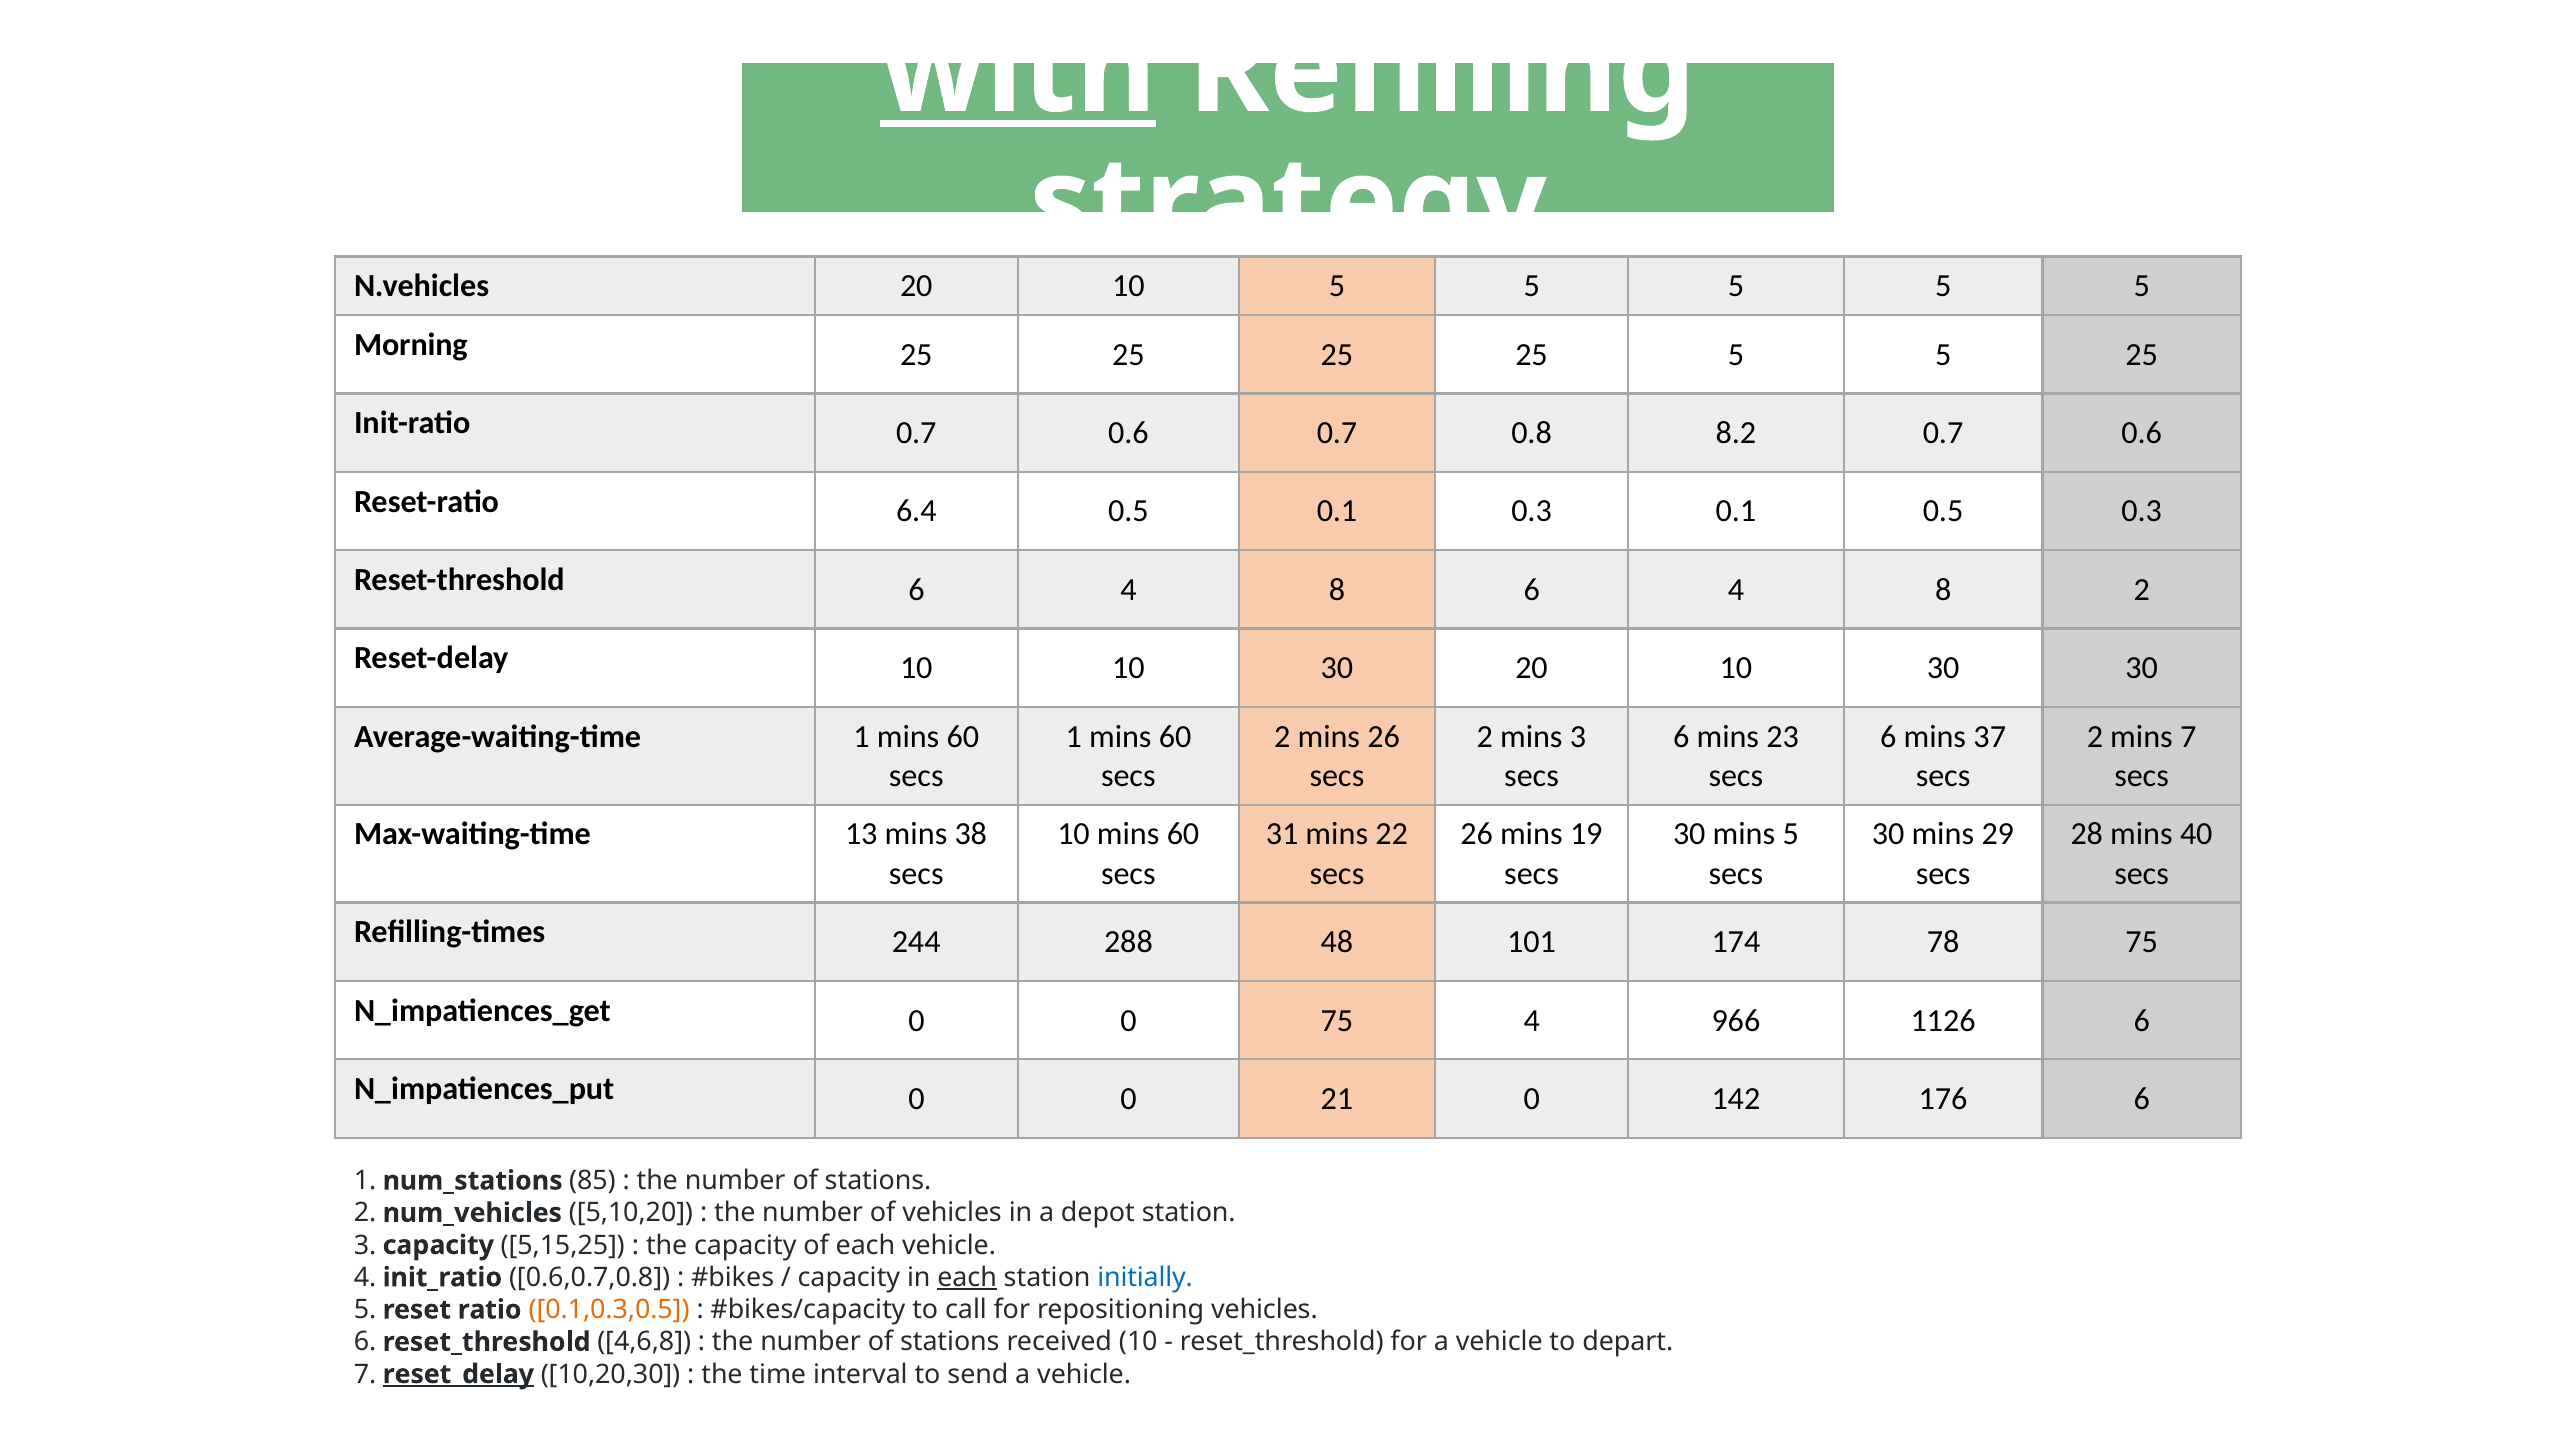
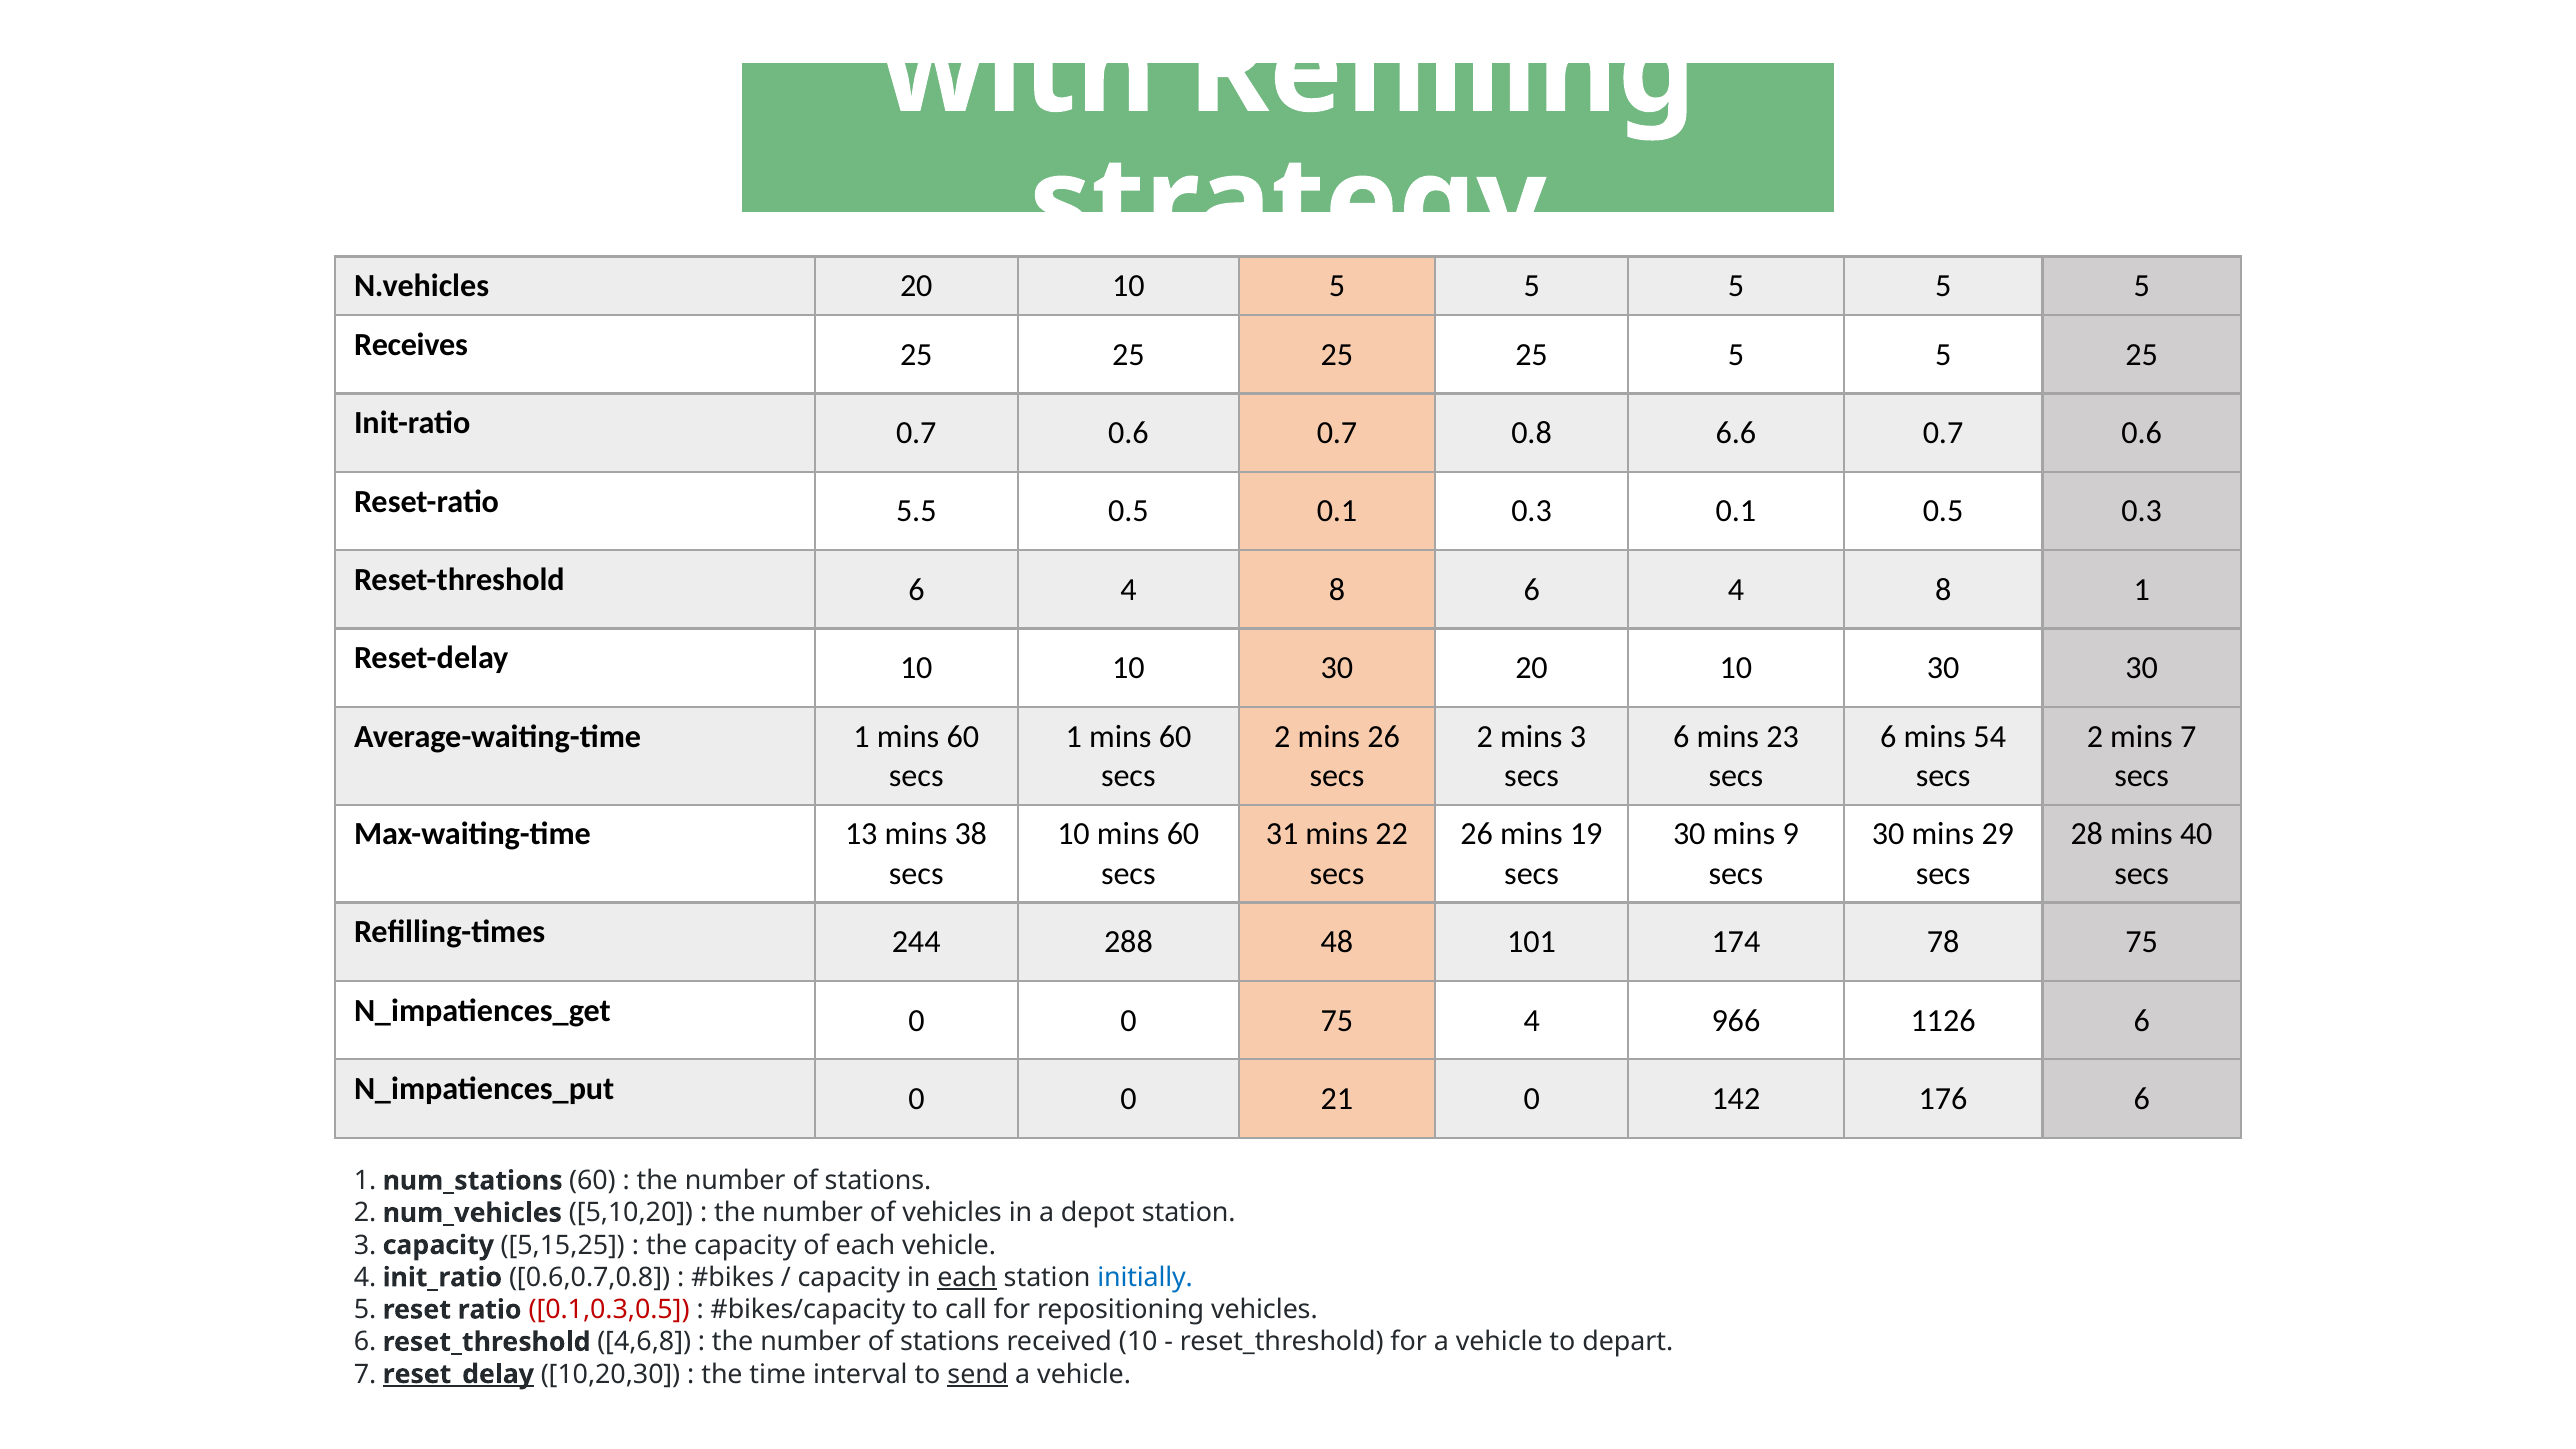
with underline: present -> none
Morning: Morning -> Receives
8.2: 8.2 -> 6.6
6.4: 6.4 -> 5.5
8 2: 2 -> 1
37: 37 -> 54
mins 5: 5 -> 9
num_stations 85: 85 -> 60
0.1,0.3,0.5 colour: orange -> red
send underline: none -> present
